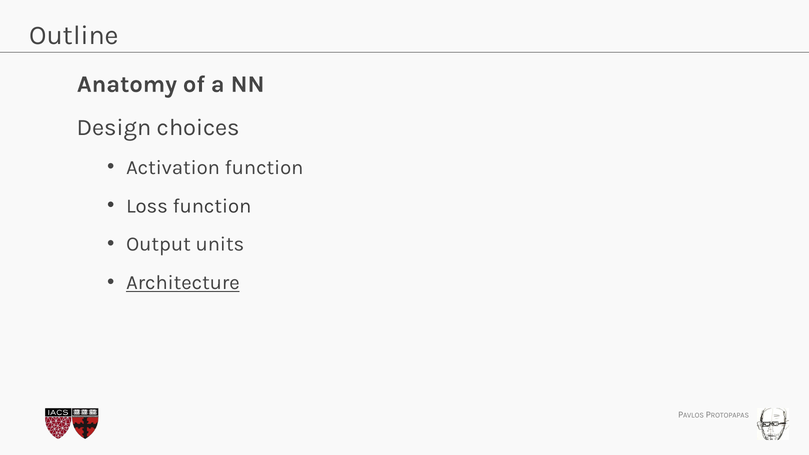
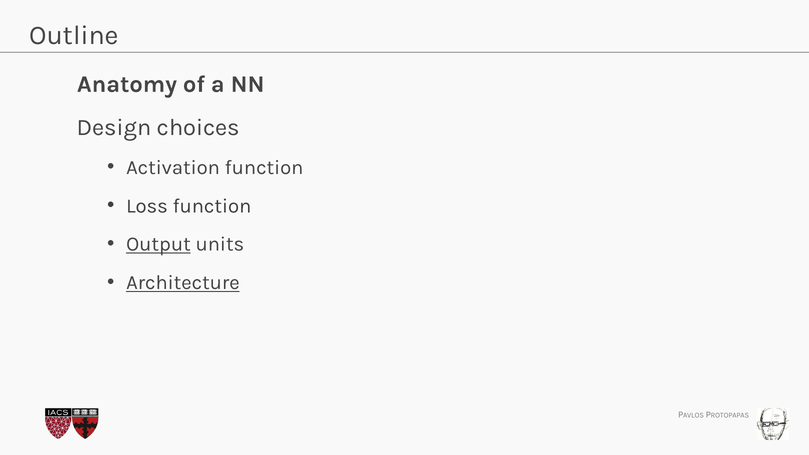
Output underline: none -> present
